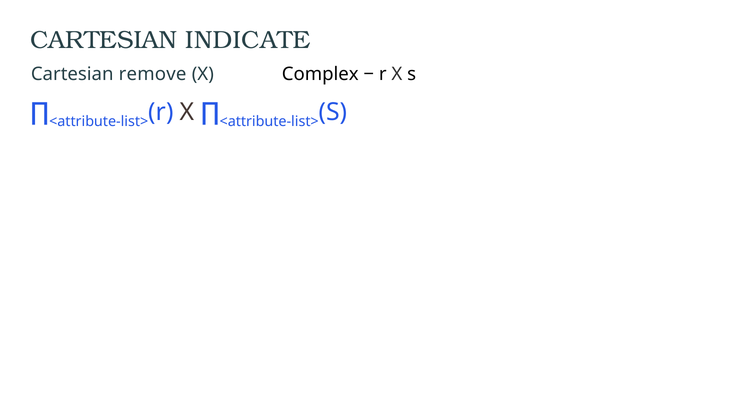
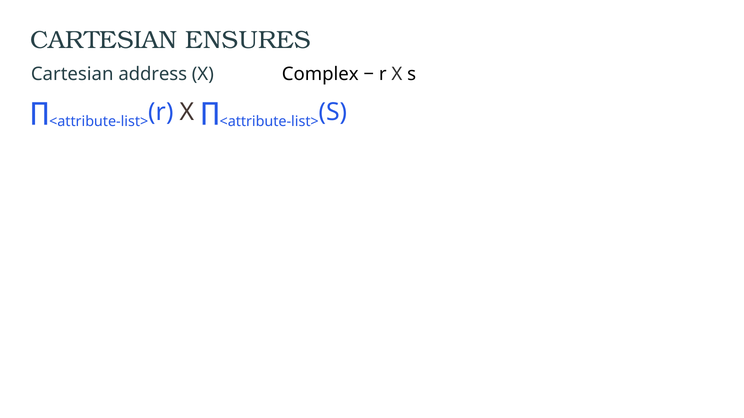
INDICATE: INDICATE -> ENSURES
remove: remove -> address
